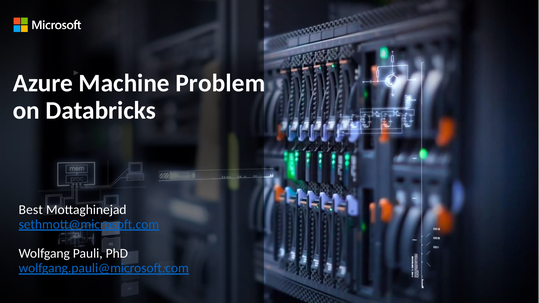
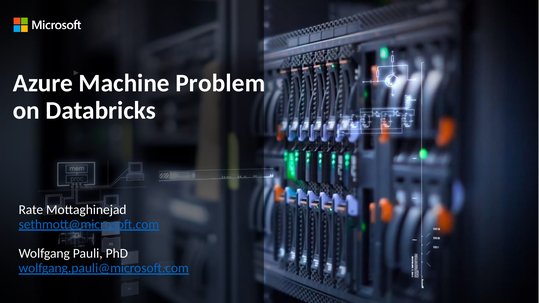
Best: Best -> Rate
